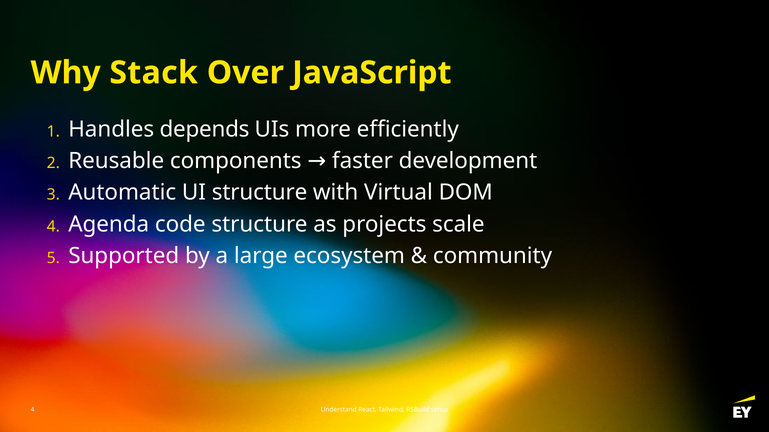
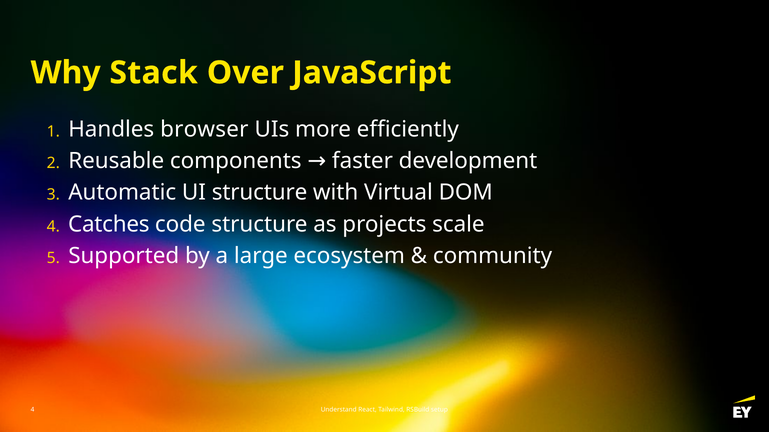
depends: depends -> browser
Agenda: Agenda -> Catches
